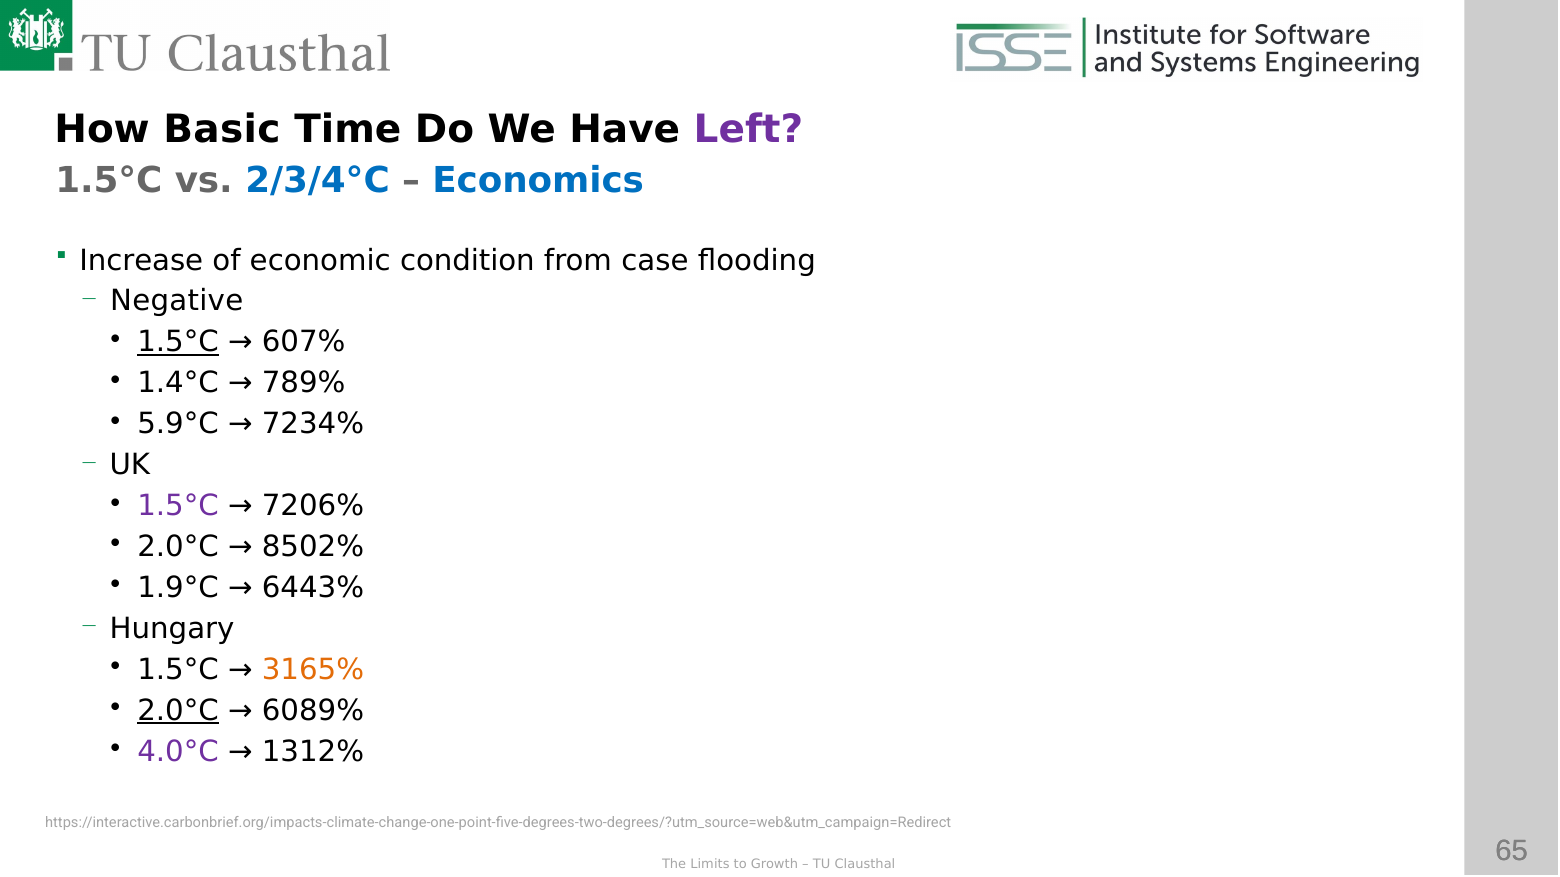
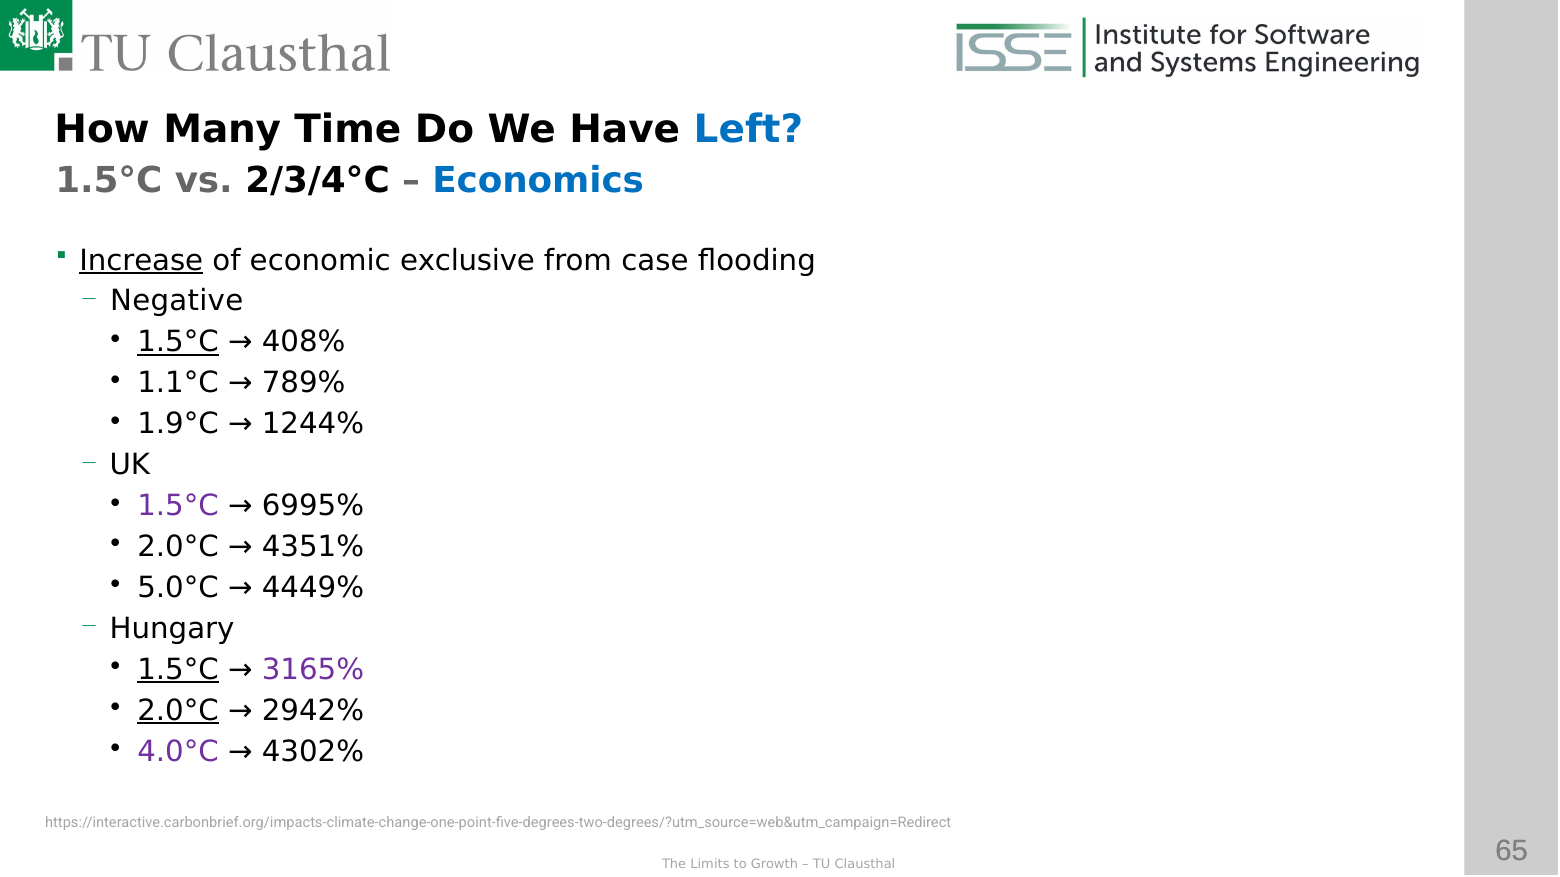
Basic: Basic -> Many
Left colour: purple -> blue
2/3/4°C colour: blue -> black
Increase underline: none -> present
condition: condition -> exclusive
607%: 607% -> 408%
1.4°C: 1.4°C -> 1.1°C
5.9°C: 5.9°C -> 1.9°C
7234%: 7234% -> 1244%
7206%: 7206% -> 6995%
8502%: 8502% -> 4351%
1.9°C: 1.9°C -> 5.0°C
6443%: 6443% -> 4449%
1.5°C at (178, 670) underline: none -> present
3165% colour: orange -> purple
6089%: 6089% -> 2942%
1312%: 1312% -> 4302%
